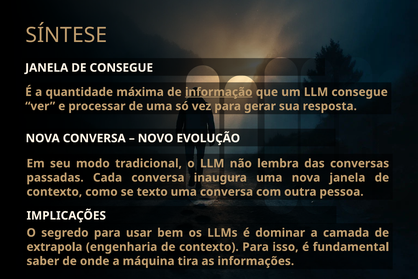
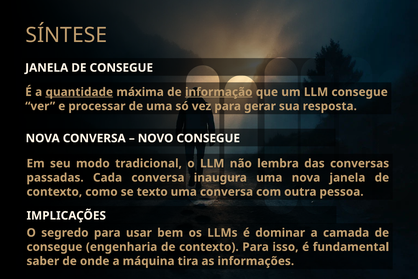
quantidade underline: none -> present
NOVO EVOLUÇÃO: EVOLUÇÃO -> CONSEGUE
extrapola at (54, 247): extrapola -> consegue
